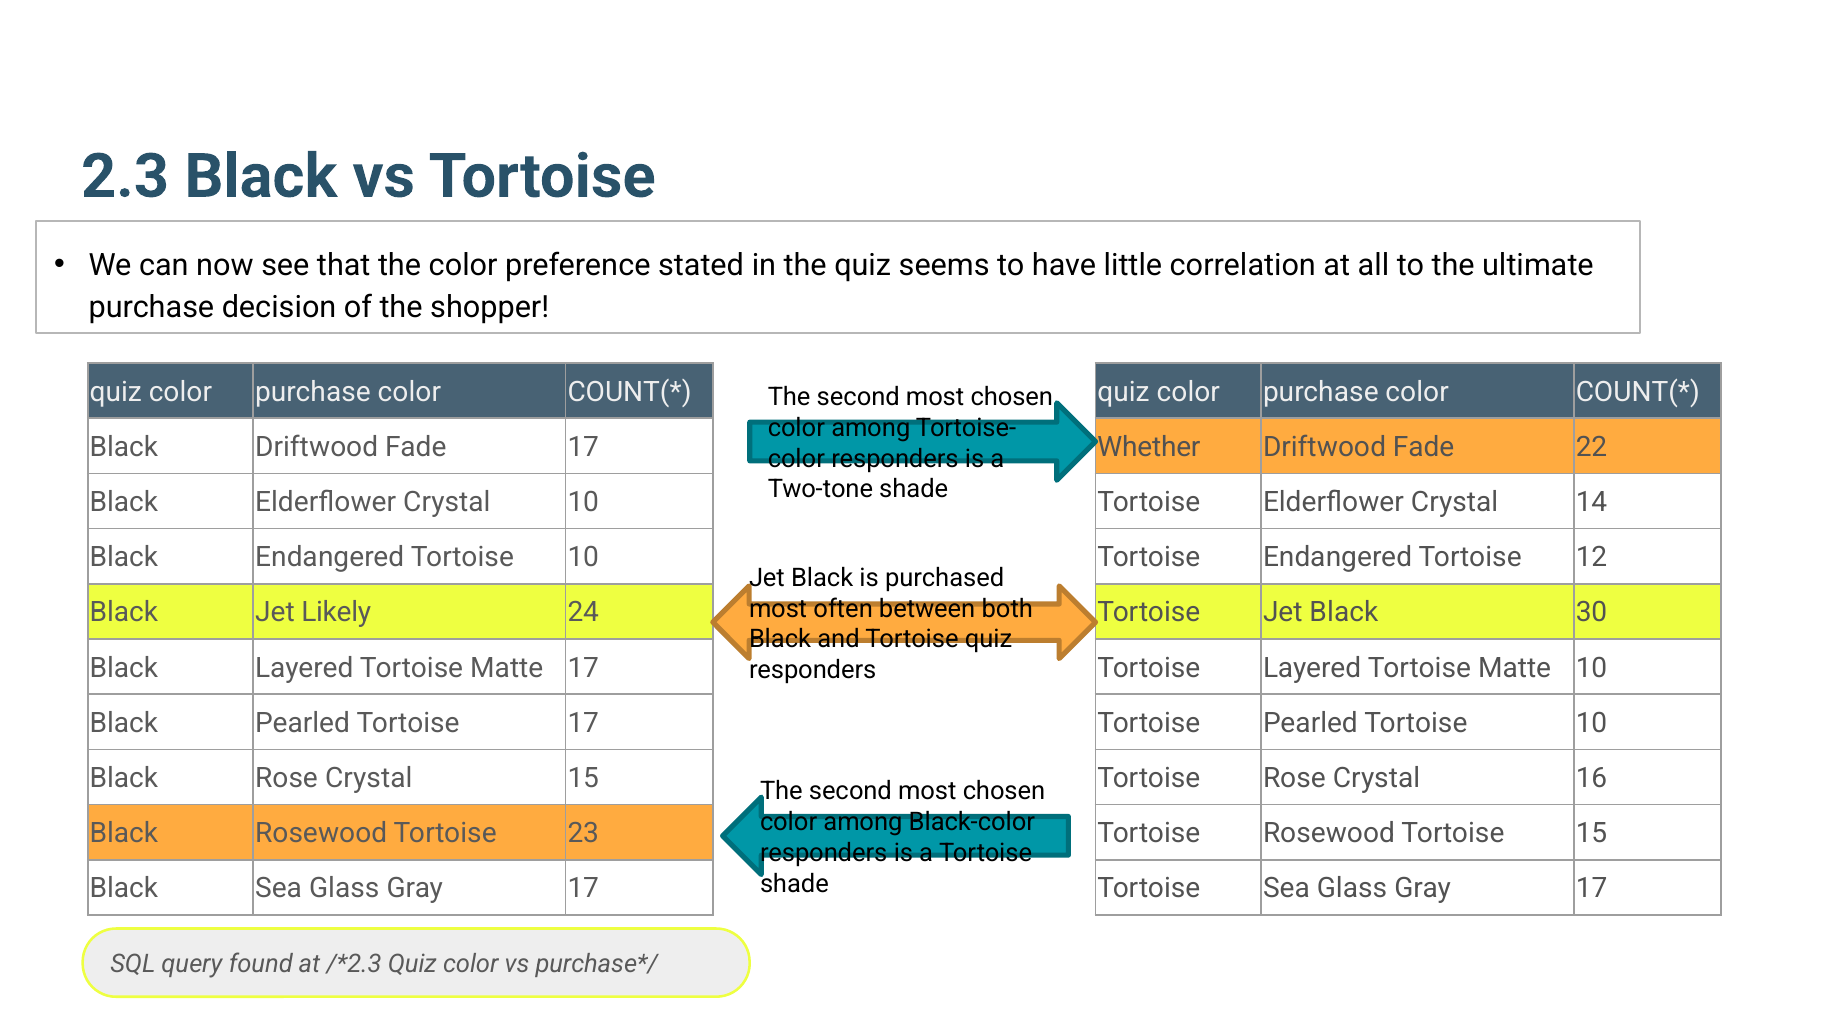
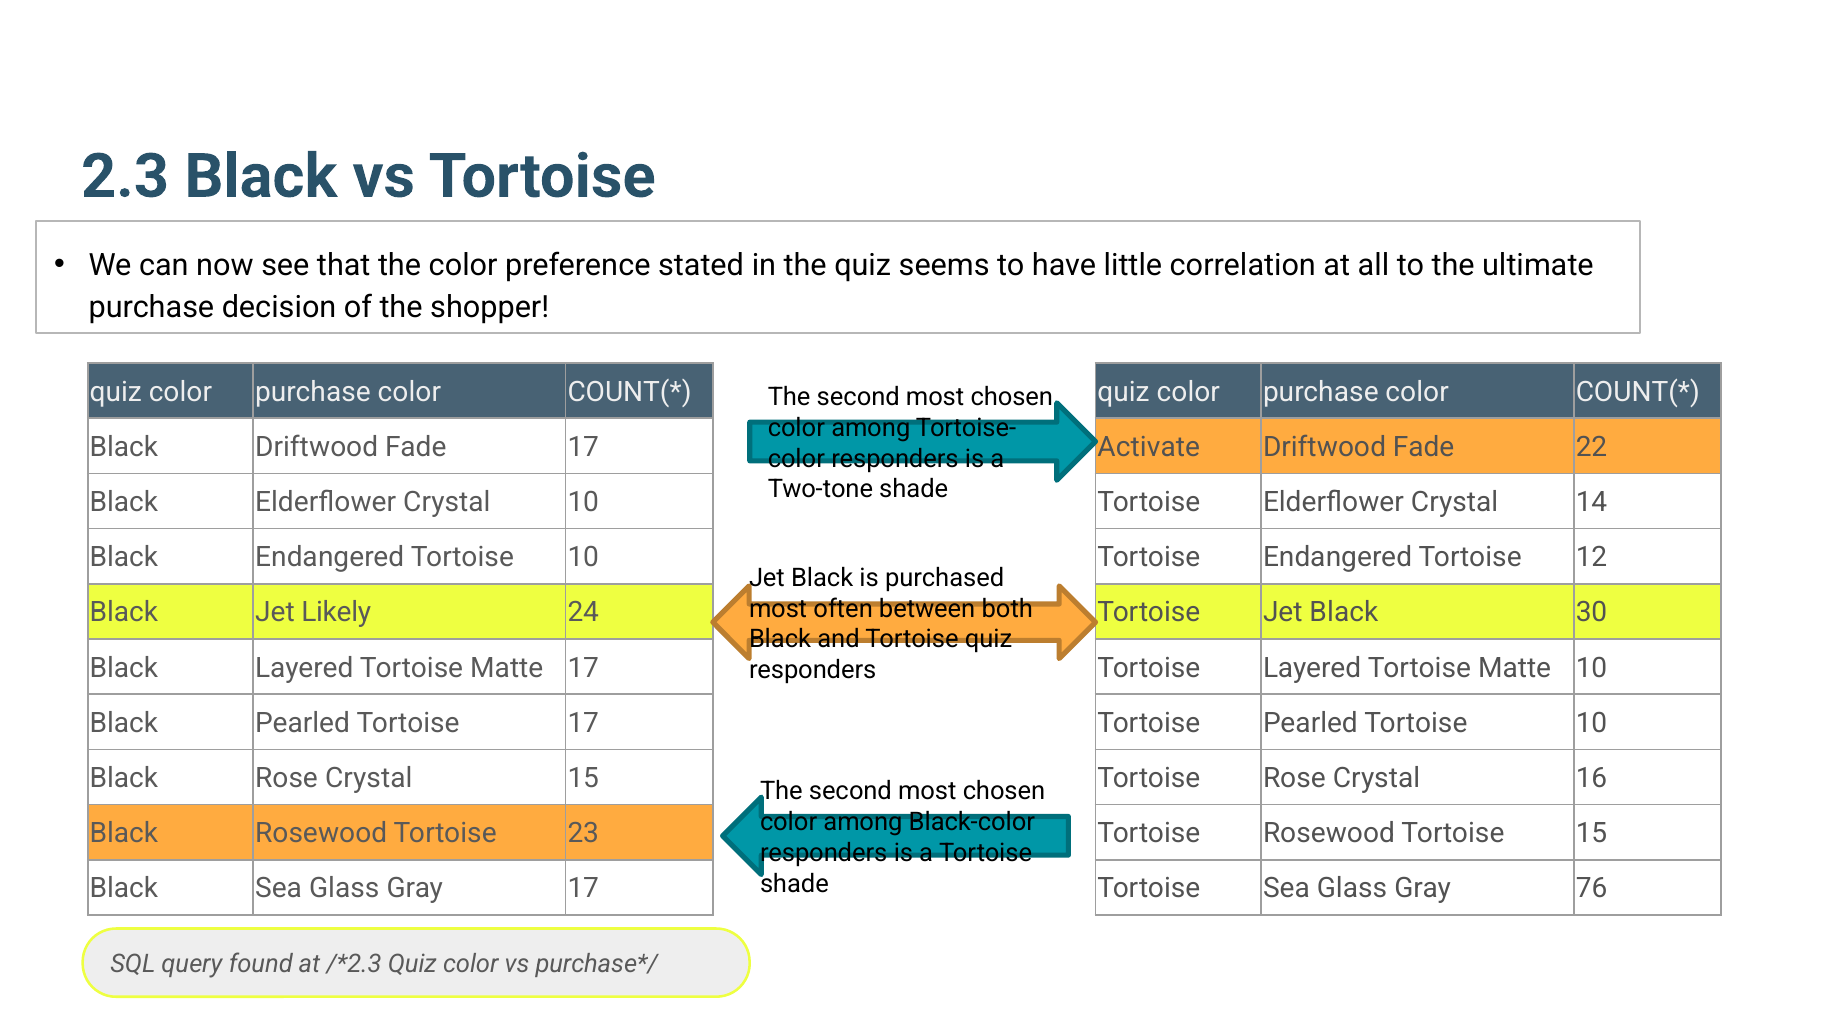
Whether: Whether -> Activate
17 at (1592, 889): 17 -> 76
